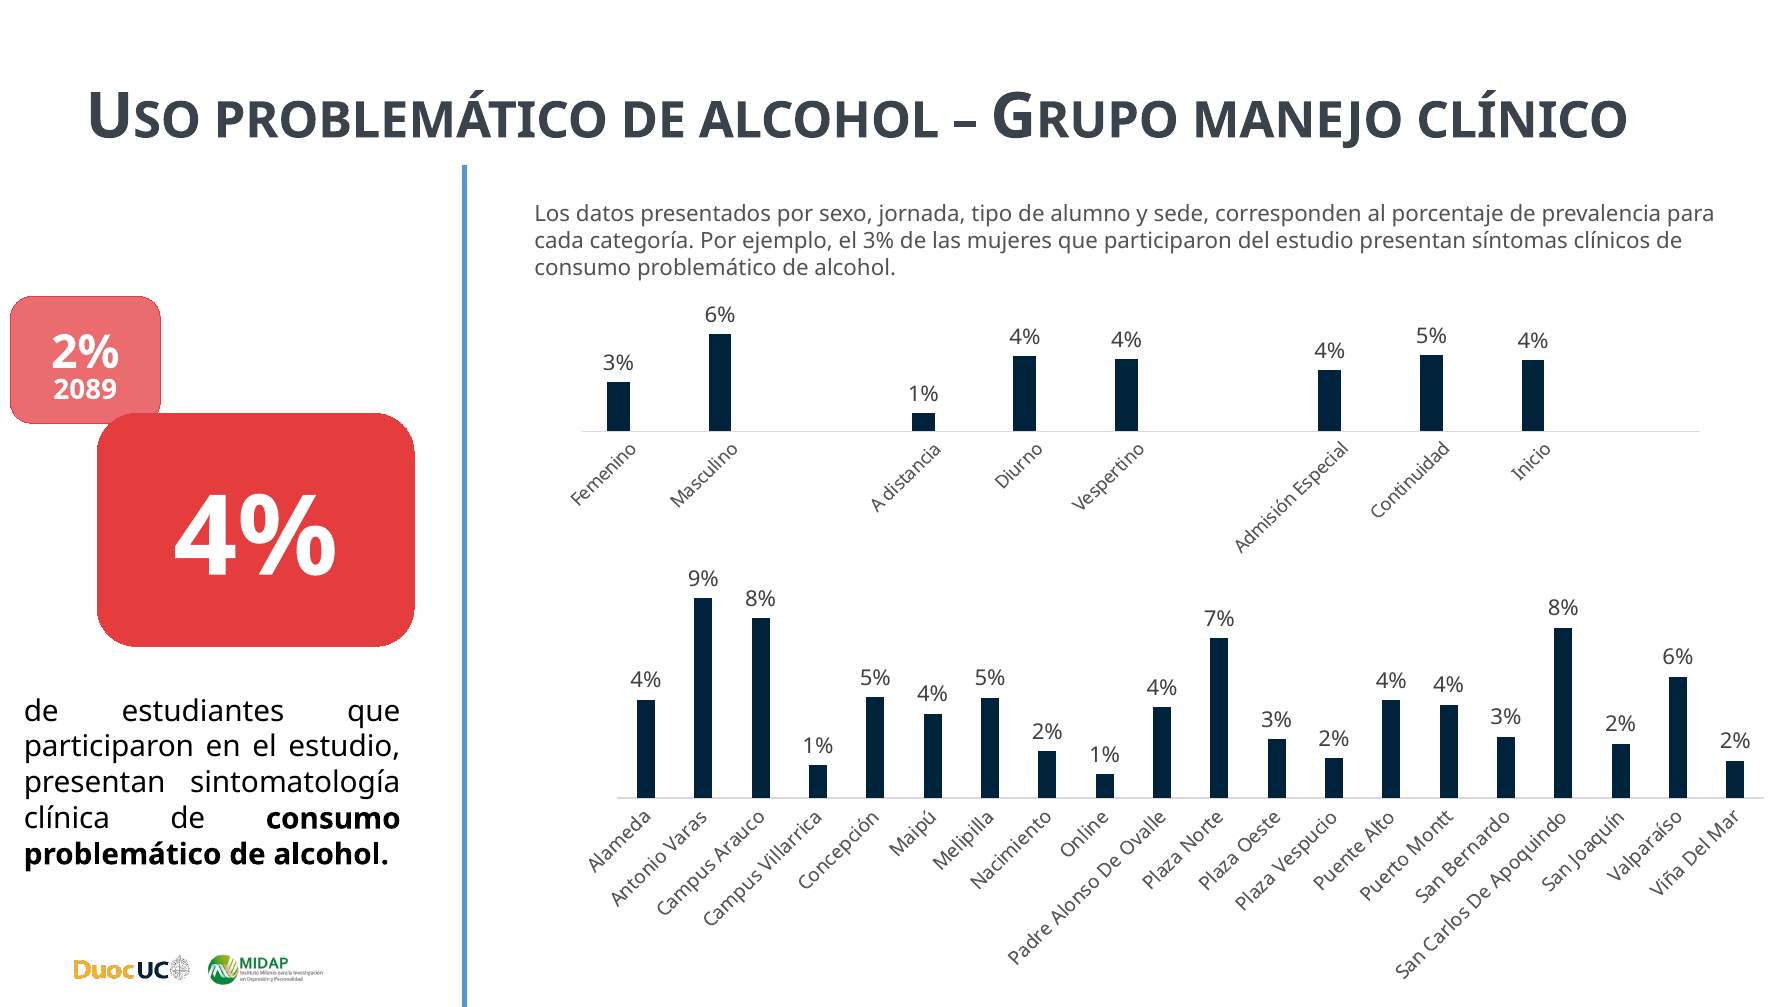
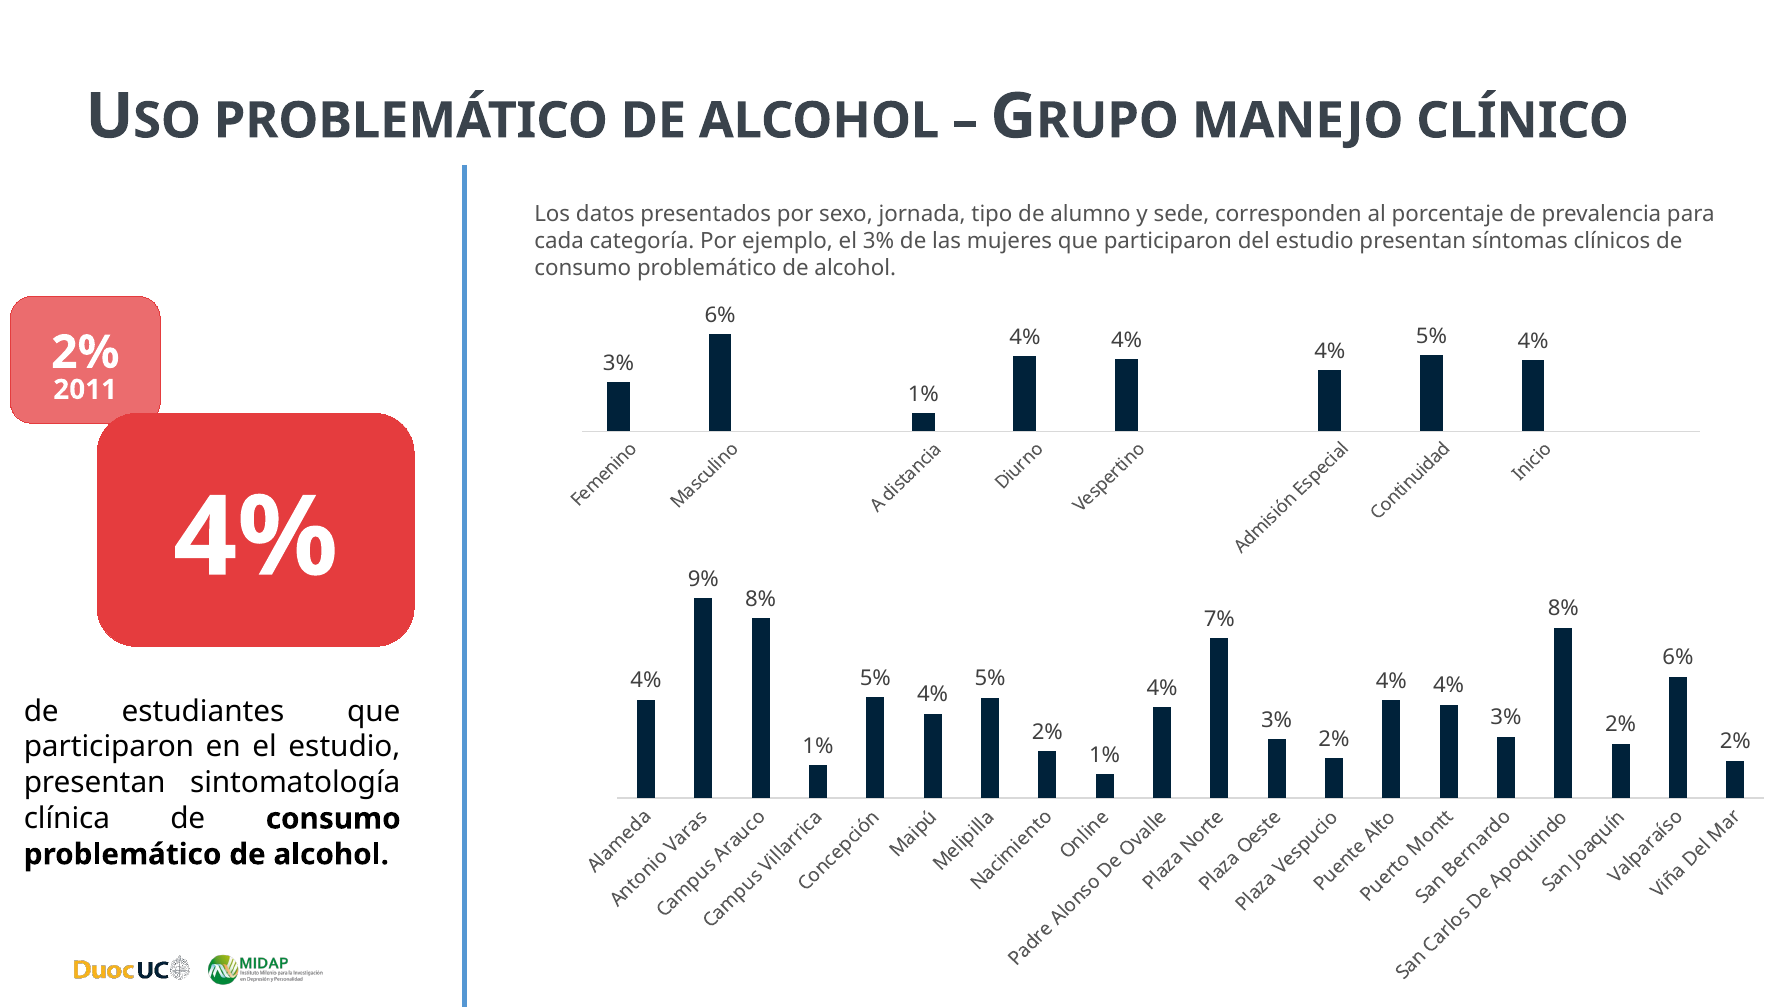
2089: 2089 -> 2011
